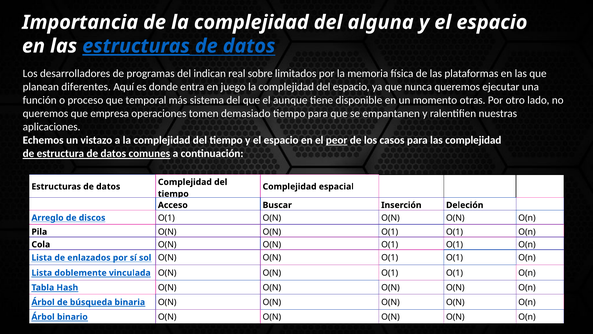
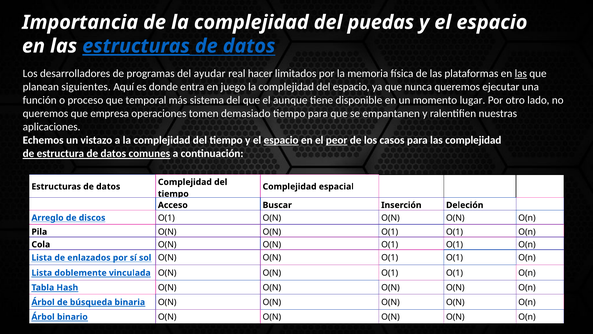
alguna: alguna -> puedas
indican: indican -> ayudar
sobre: sobre -> hacer
las at (521, 73) underline: none -> present
diferentes: diferentes -> siguientes
otras: otras -> lugar
espacio at (281, 140) underline: none -> present
